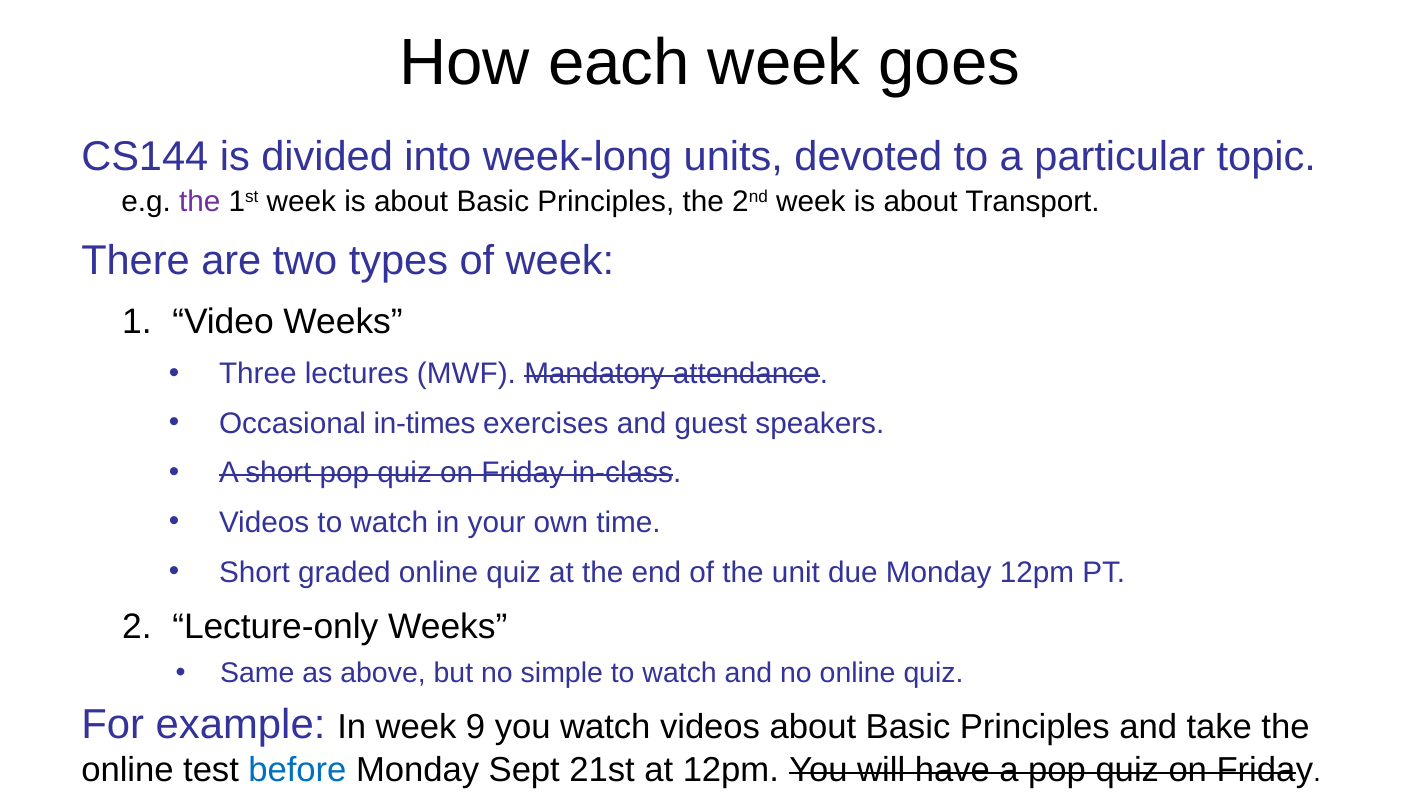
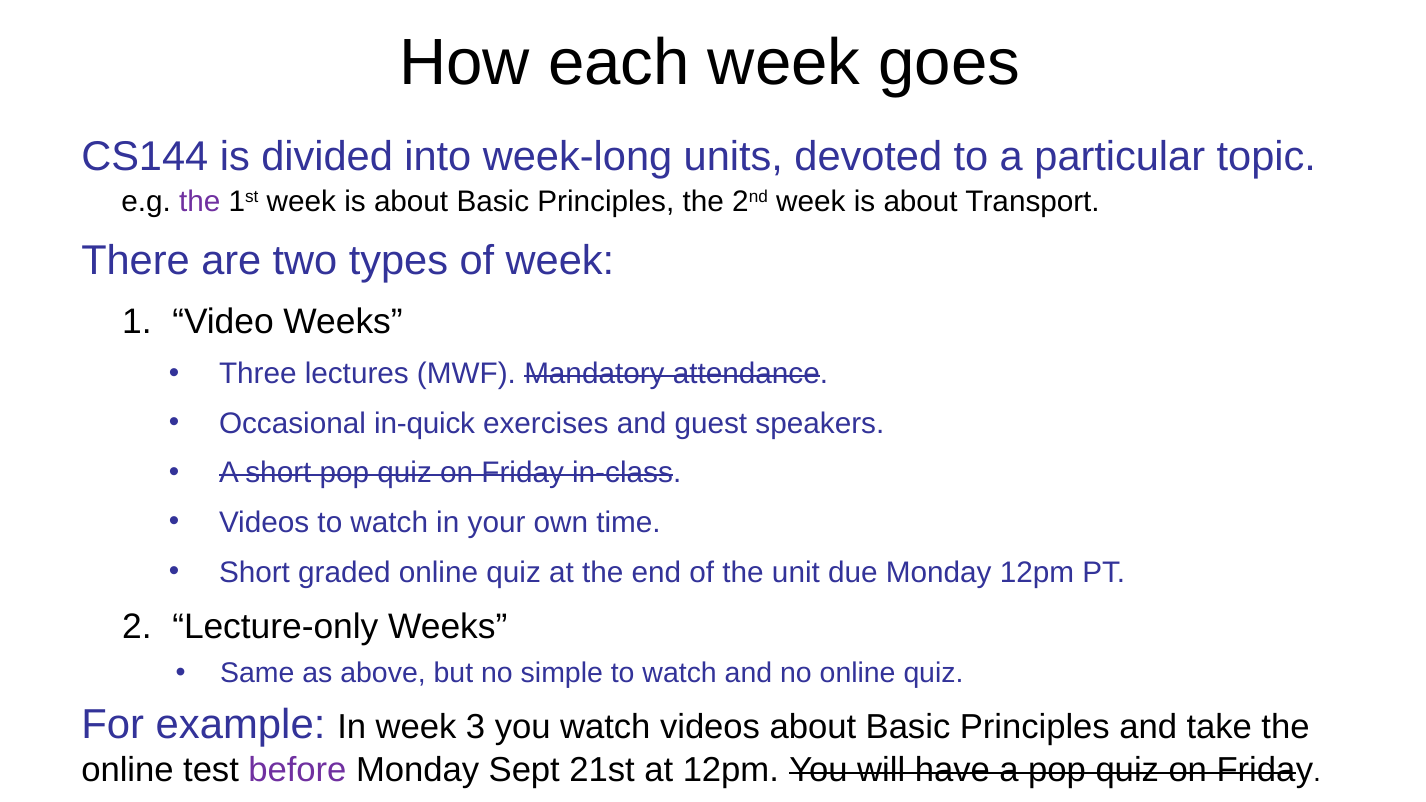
in-times: in-times -> in-quick
9: 9 -> 3
before colour: blue -> purple
